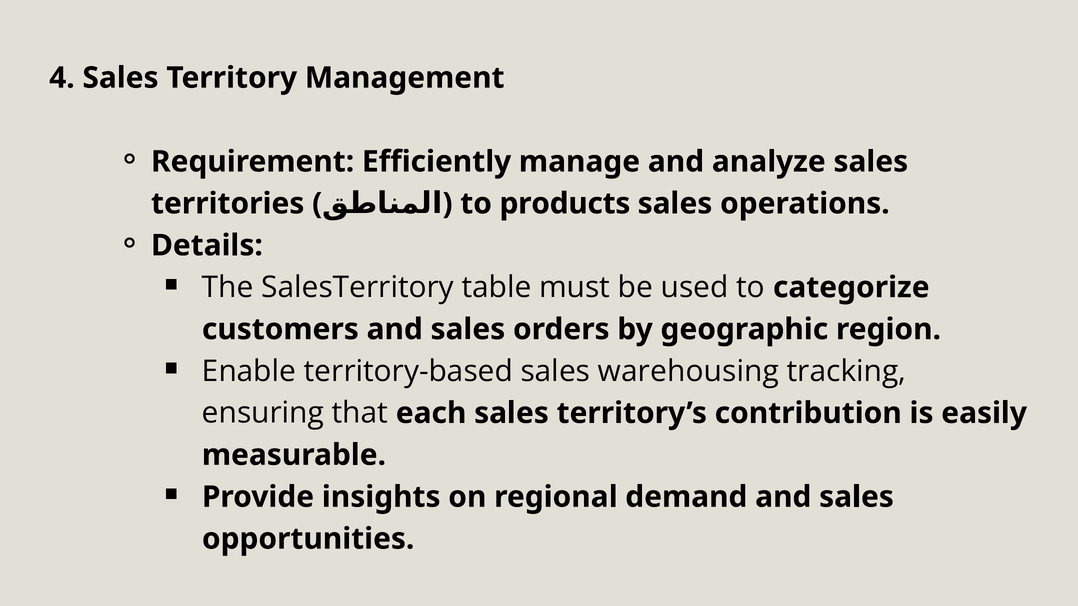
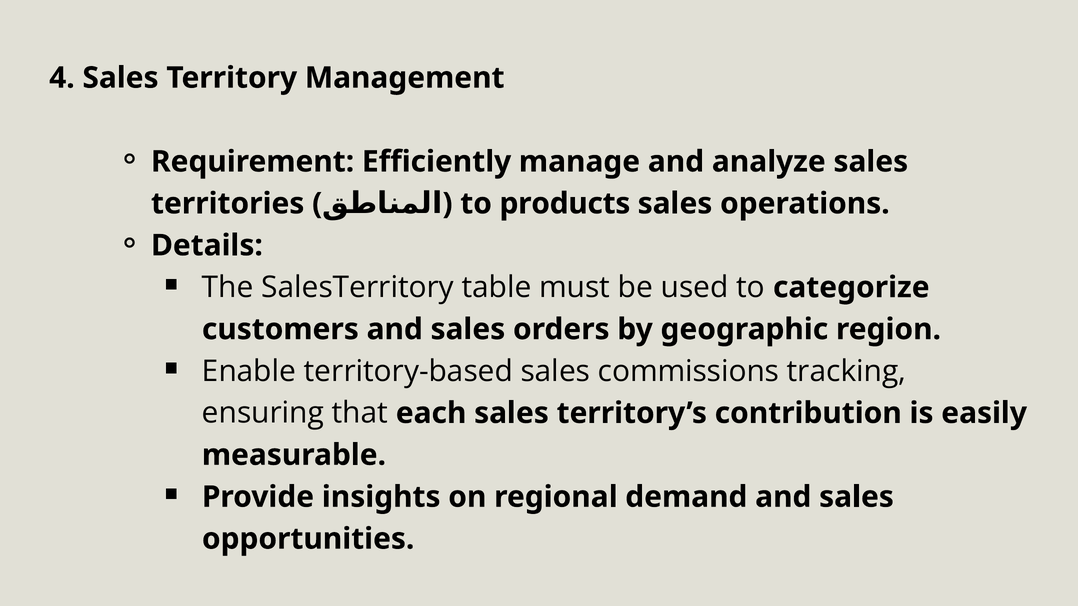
warehousing: warehousing -> commissions
